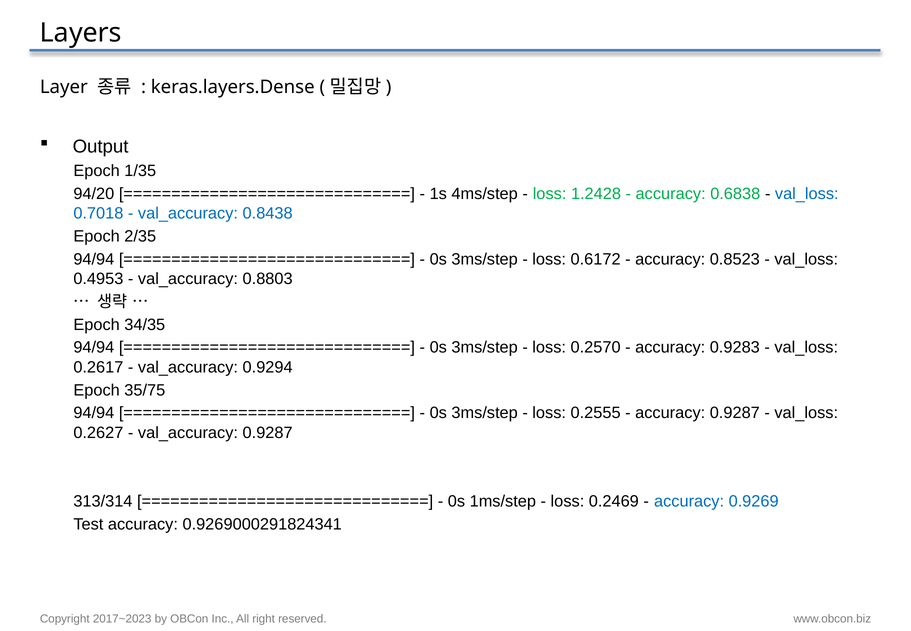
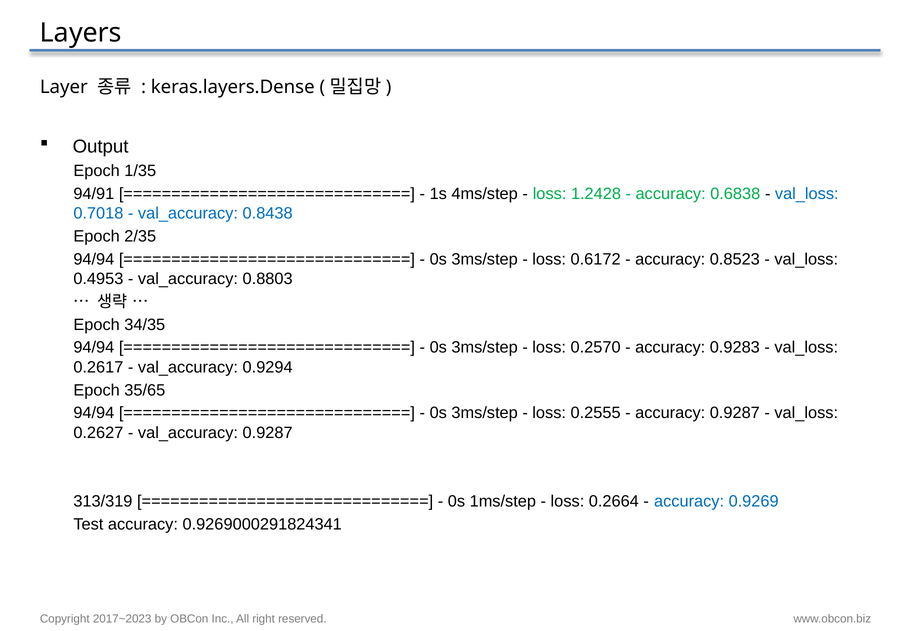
94/20: 94/20 -> 94/91
35/75: 35/75 -> 35/65
313/314: 313/314 -> 313/319
0.2469: 0.2469 -> 0.2664
